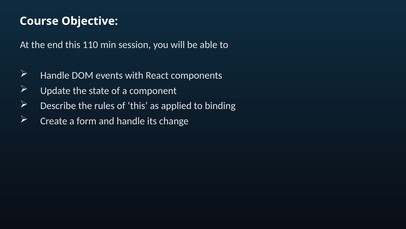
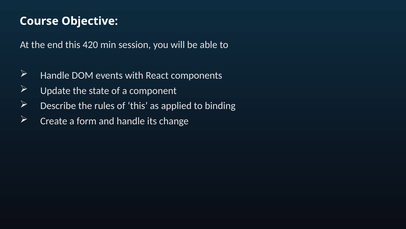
110: 110 -> 420
